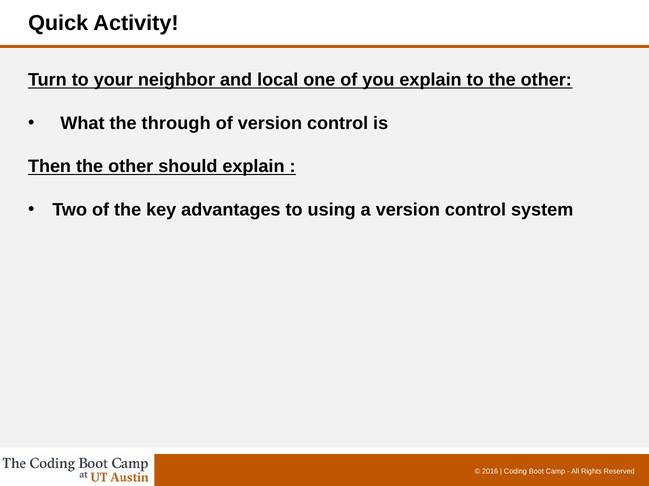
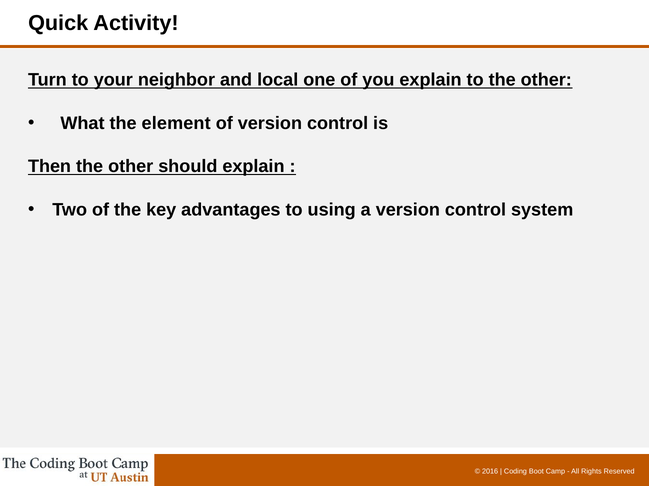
through: through -> element
